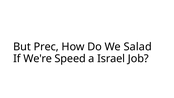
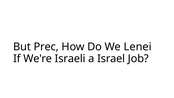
Salad: Salad -> Lenei
Speed: Speed -> Israeli
